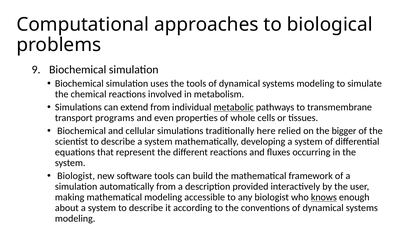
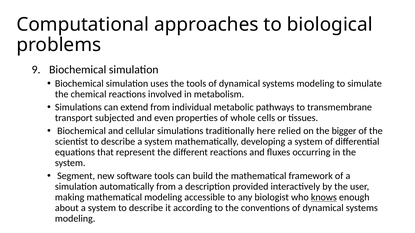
metabolic underline: present -> none
programs: programs -> subjected
Biologist at (76, 176): Biologist -> Segment
